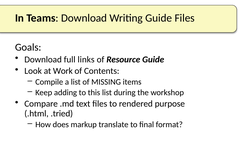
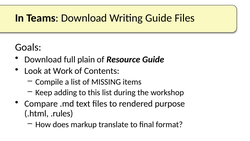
links: links -> plain
.tried: .tried -> .rules
